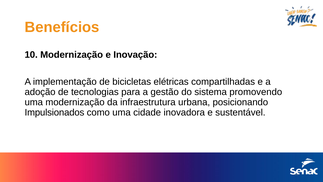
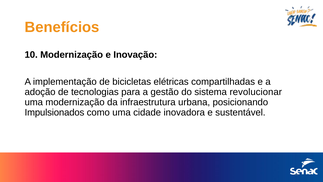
promovendo: promovendo -> revolucionar
